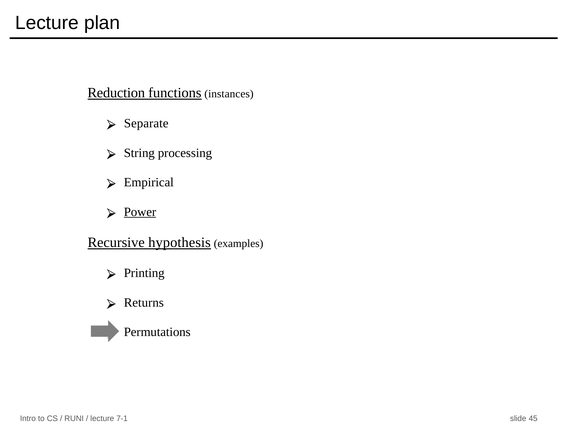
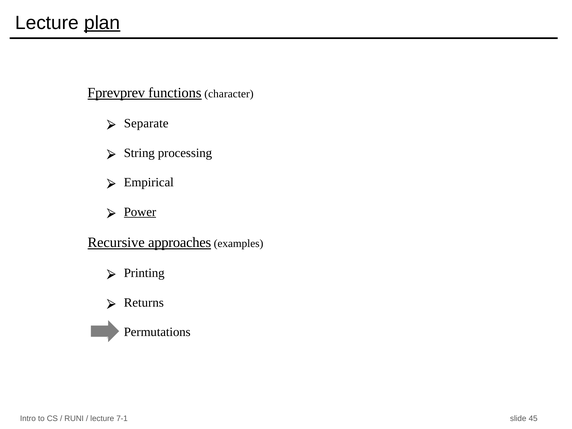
plan underline: none -> present
Reduction: Reduction -> Fprevprev
instances: instances -> character
hypothesis: hypothesis -> approaches
